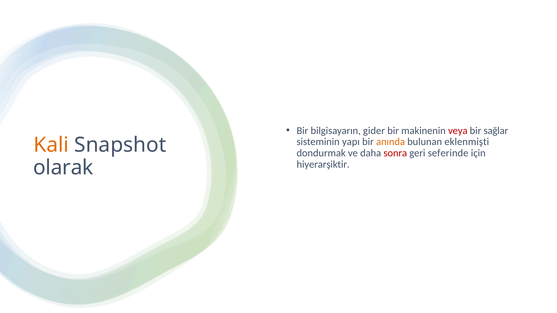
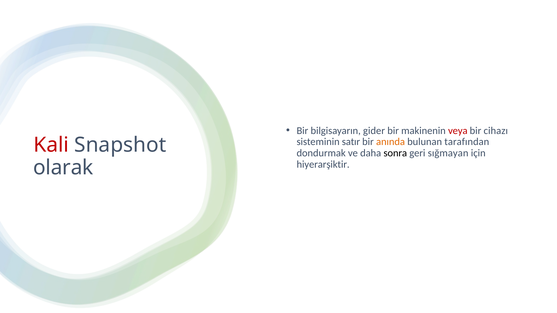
sağlar: sağlar -> cihazı
yapı: yapı -> satır
eklenmişti: eklenmişti -> tarafından
Kali colour: orange -> red
sonra colour: red -> black
seferinde: seferinde -> sığmayan
